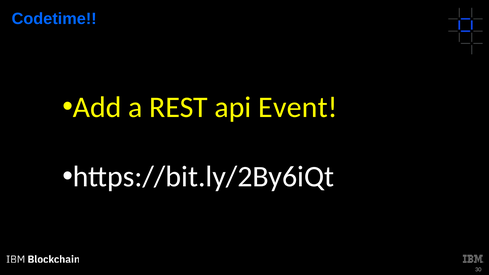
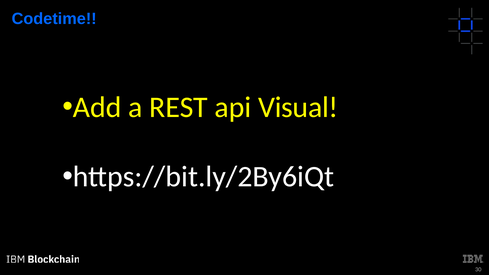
Event: Event -> Visual
